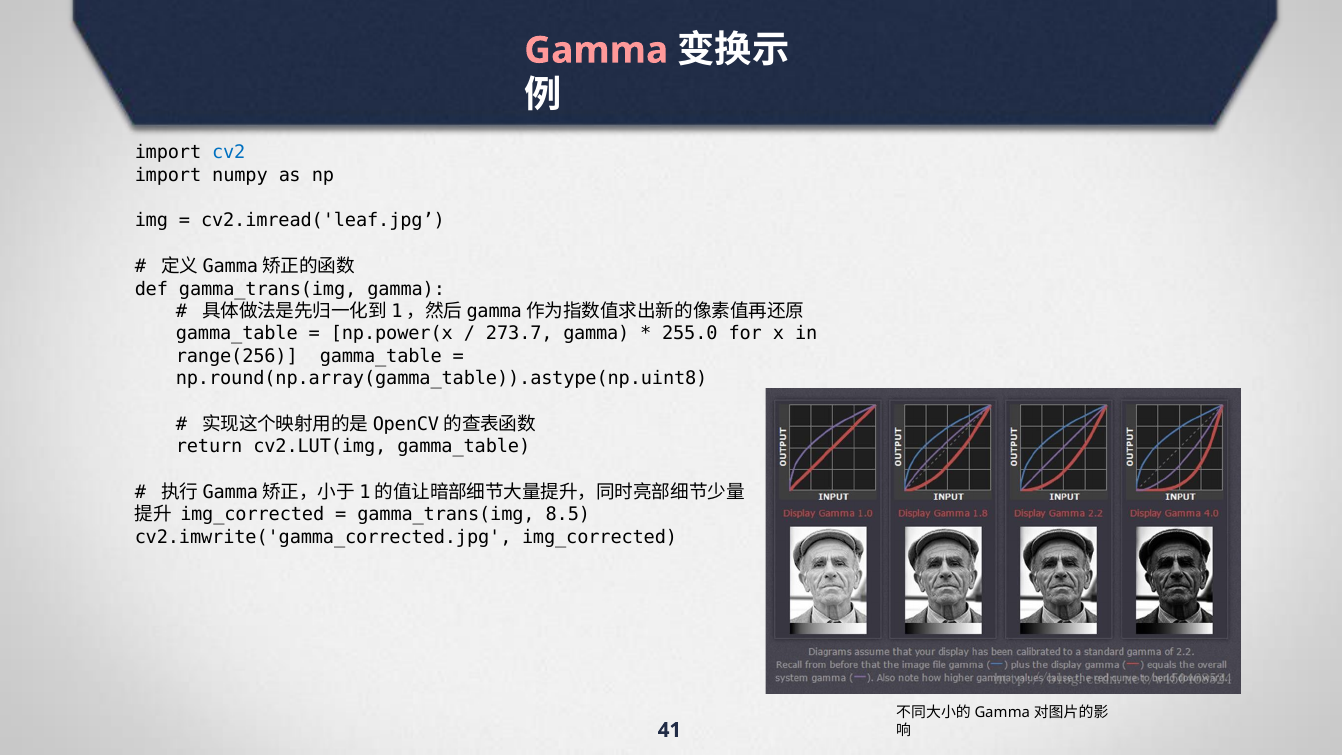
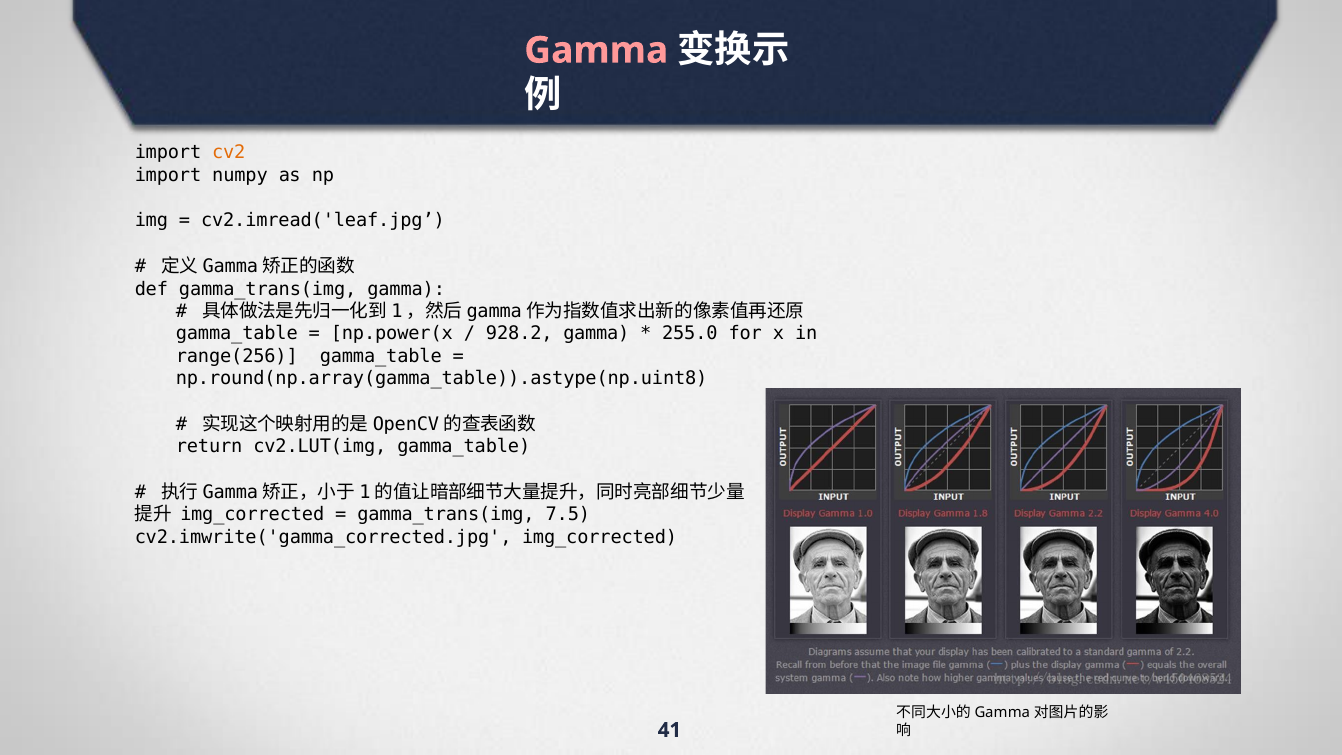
cv2 colour: blue -> orange
273.7: 273.7 -> 928.2
8.5: 8.5 -> 7.5
